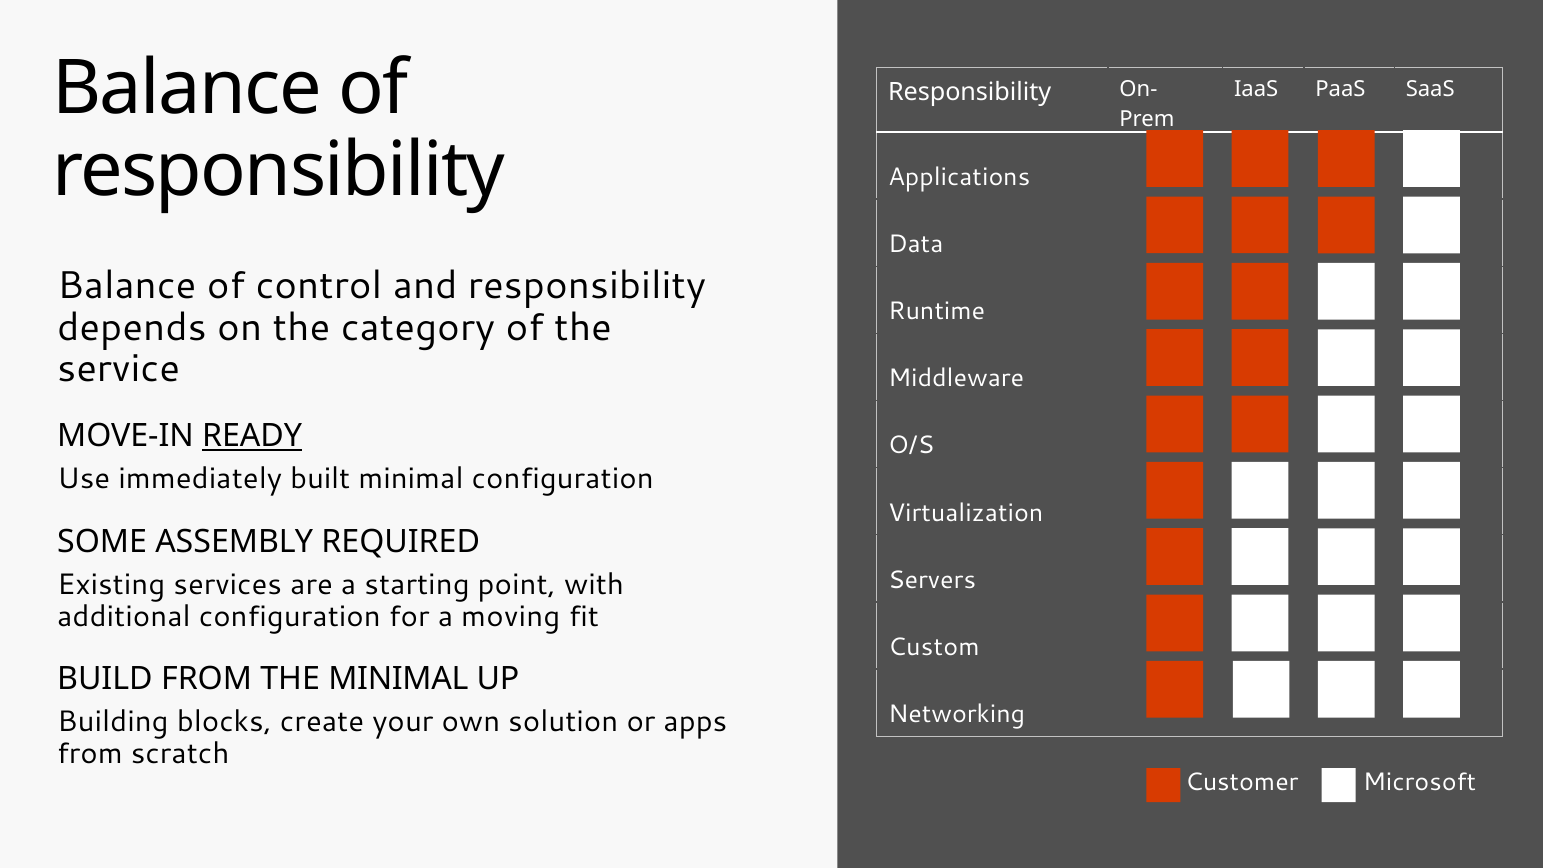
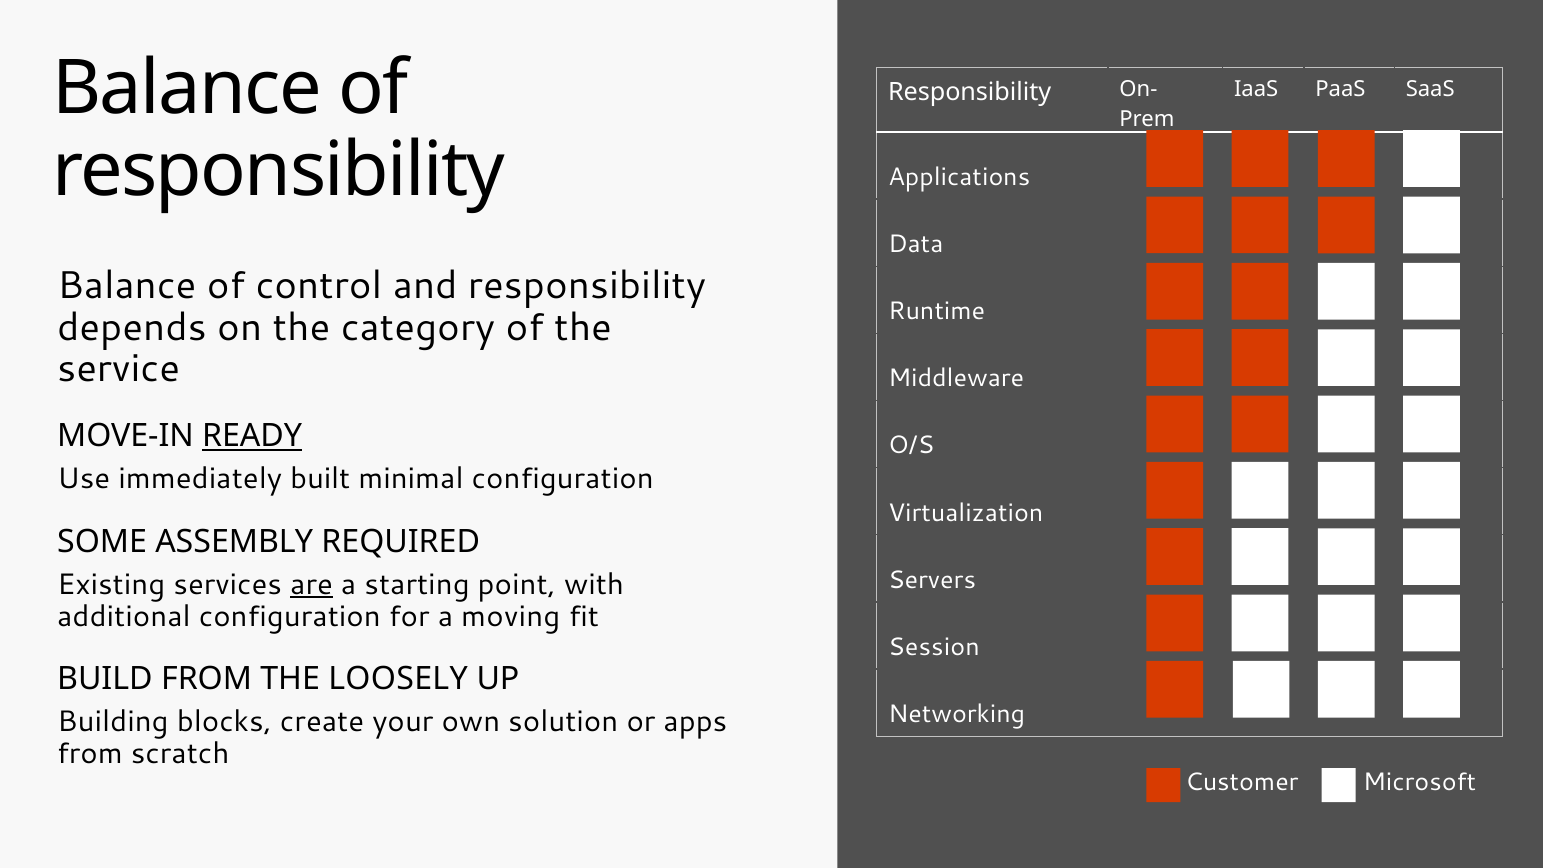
are underline: none -> present
Custom: Custom -> Session
THE MINIMAL: MINIMAL -> LOOSELY
